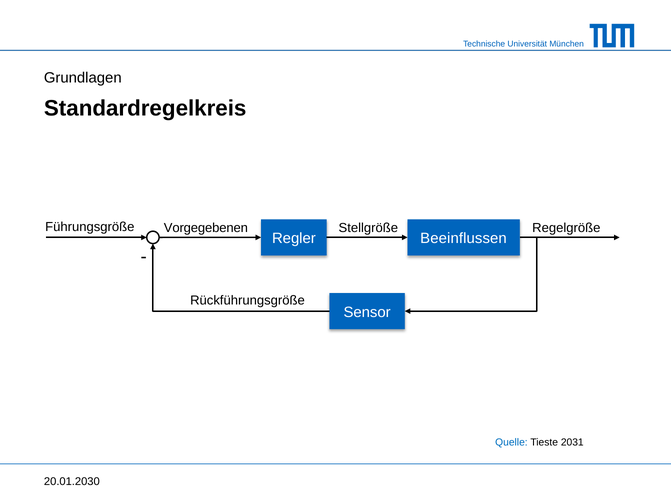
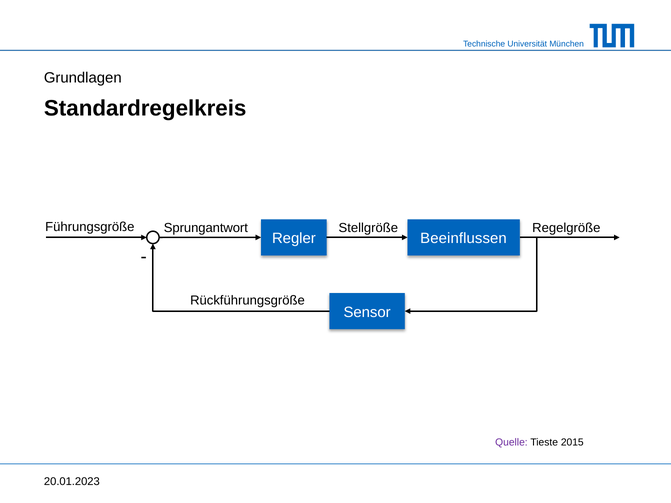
Vorgegebenen: Vorgegebenen -> Sprungantwort
Quelle colour: blue -> purple
2031: 2031 -> 2015
20.01.2030: 20.01.2030 -> 20.01.2023
